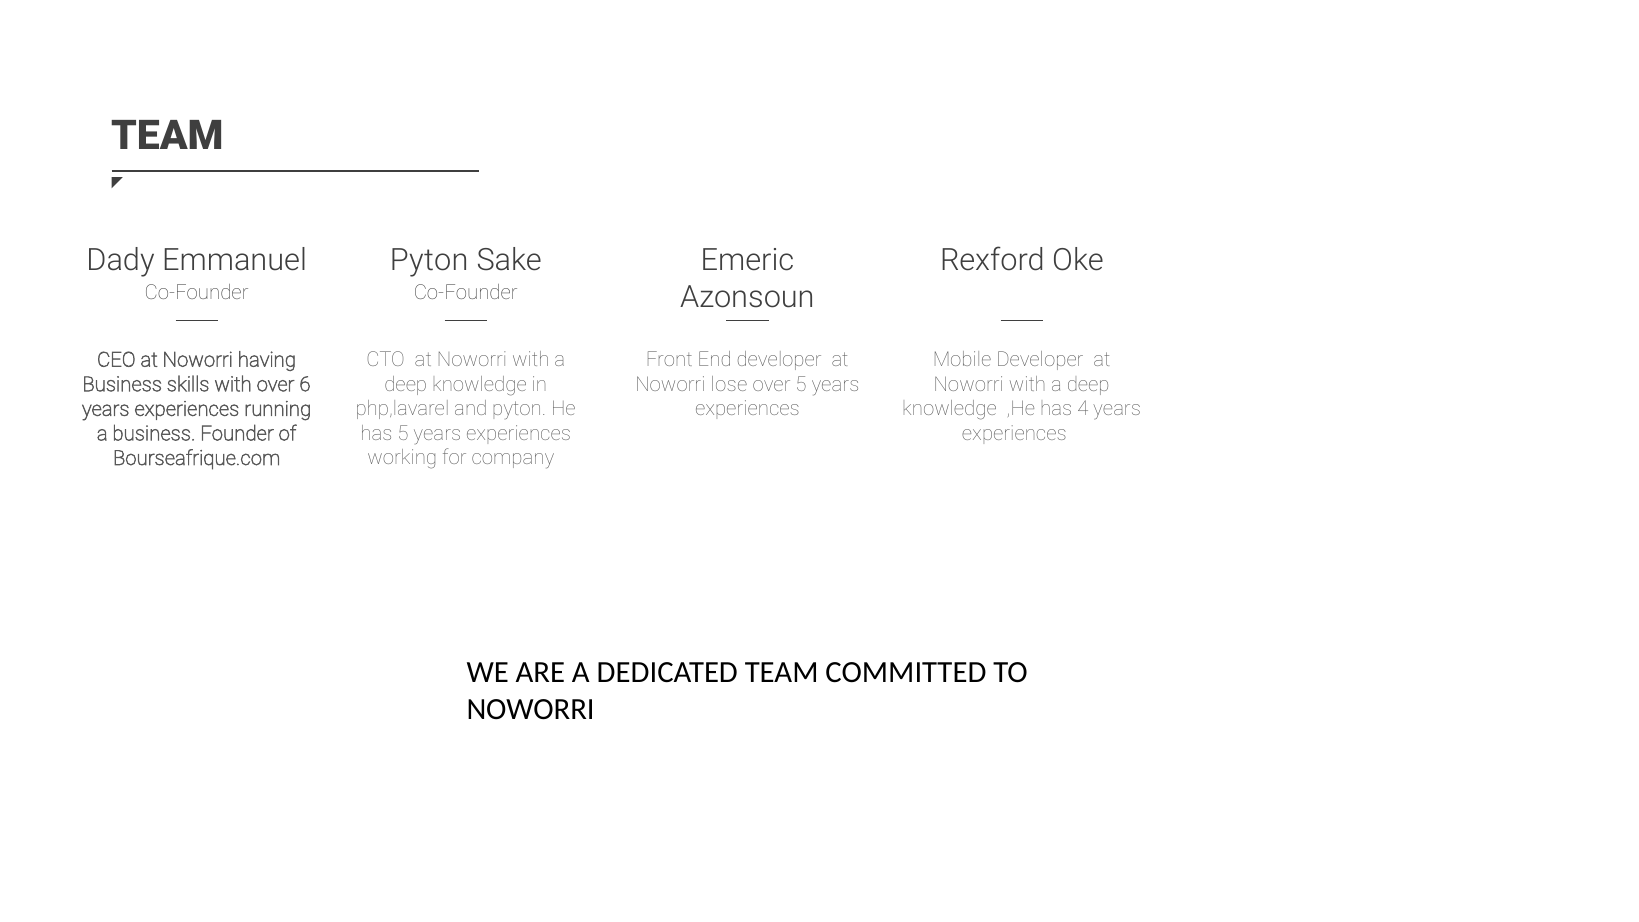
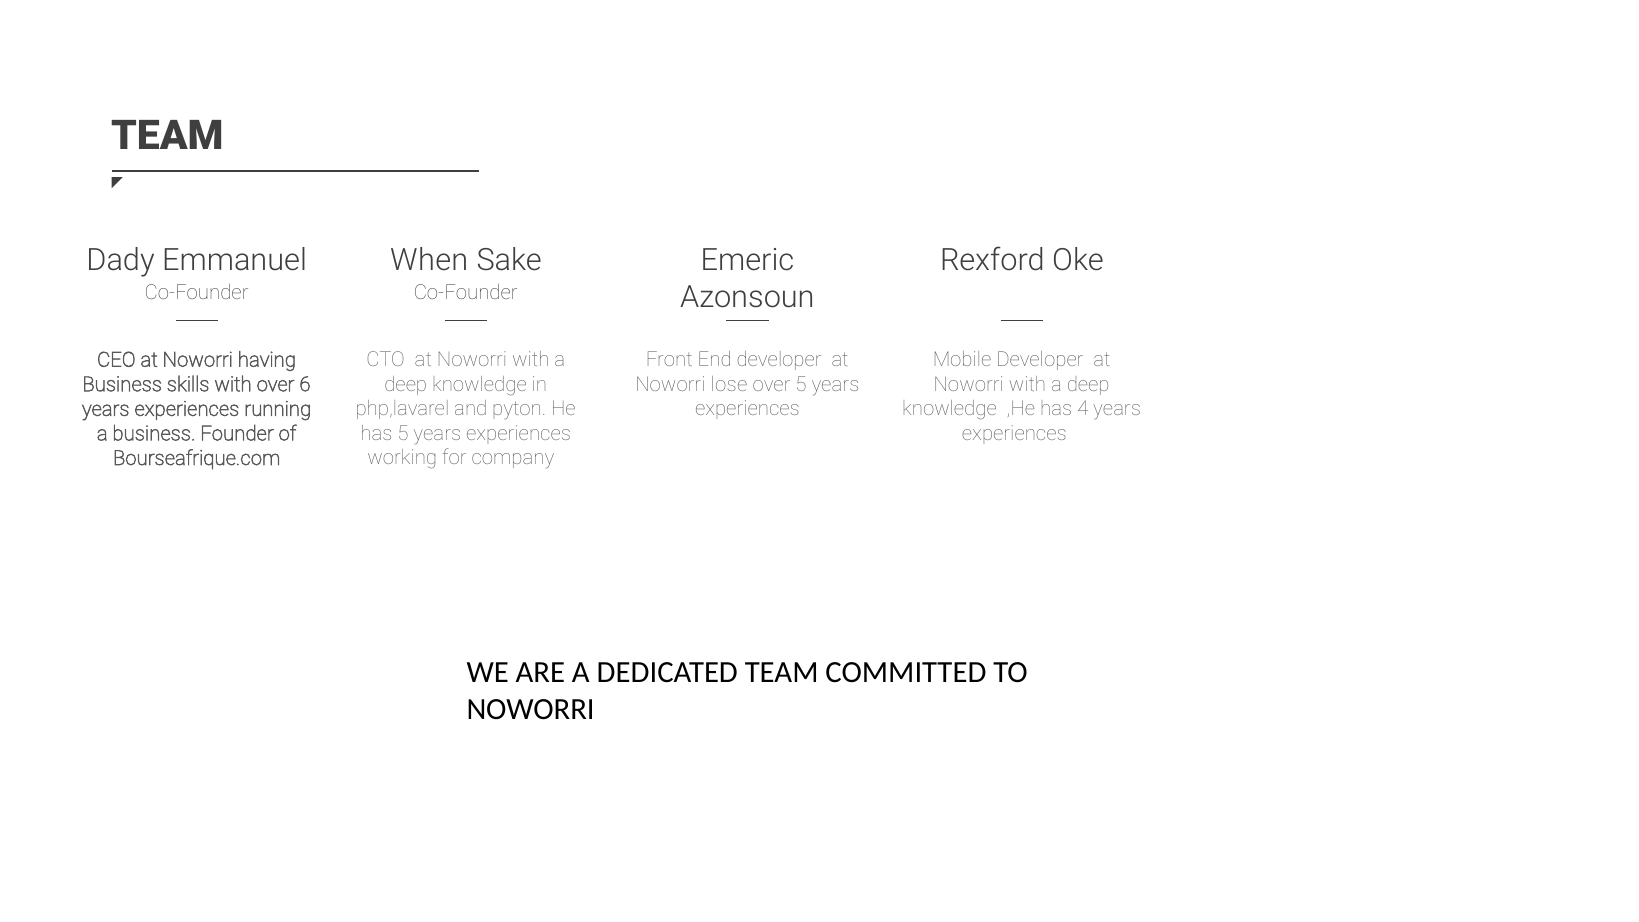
Pyton at (429, 260): Pyton -> When
